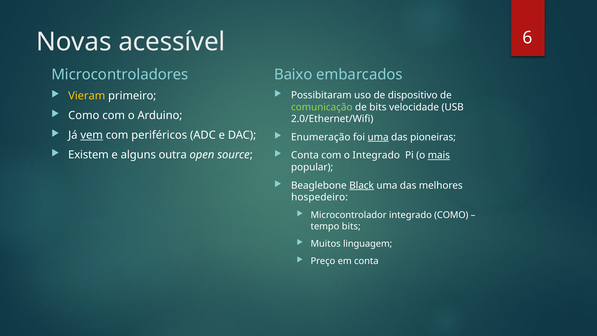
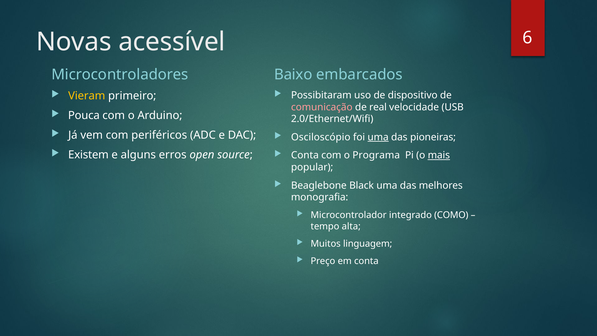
comunicação colour: light green -> pink
de bits: bits -> real
Como at (84, 116): Como -> Pouca
vem underline: present -> none
Enumeração: Enumeração -> Osciloscópio
outra: outra -> erros
o Integrado: Integrado -> Programa
Black underline: present -> none
hospedeiro: hospedeiro -> monografia
tempo bits: bits -> alta
